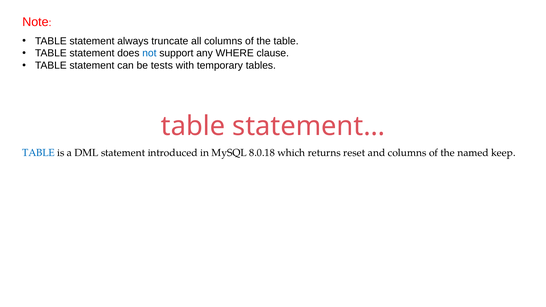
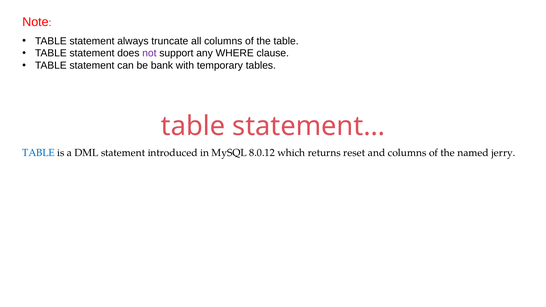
not colour: blue -> purple
tests: tests -> bank
8.0.18: 8.0.18 -> 8.0.12
keep: keep -> jerry
